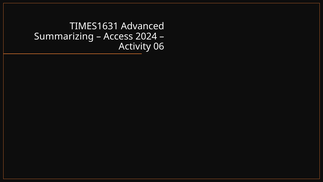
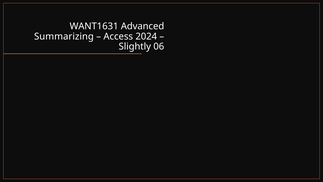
TIMES1631: TIMES1631 -> WANT1631
Activity: Activity -> Slightly
